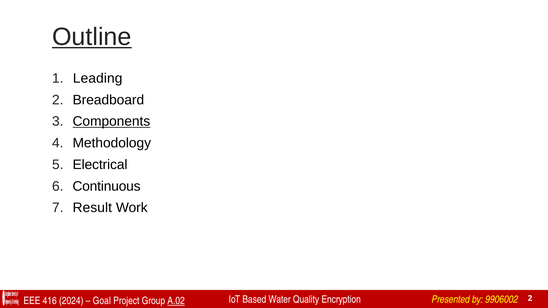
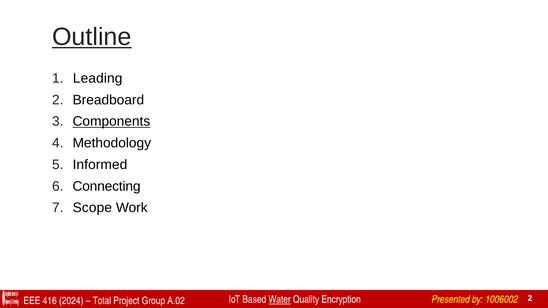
Electrical: Electrical -> Informed
Continuous: Continuous -> Connecting
Result: Result -> Scope
Goal: Goal -> Total
A.02 underline: present -> none
Water underline: none -> present
9906002: 9906002 -> 1006002
